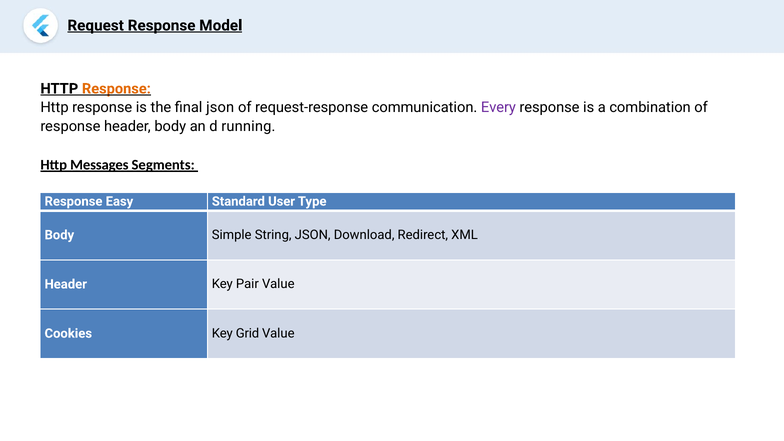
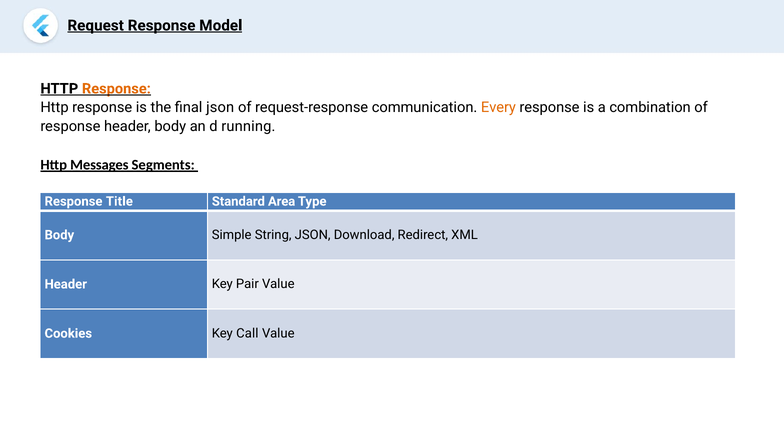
Every colour: purple -> orange
Easy: Easy -> Title
User: User -> Area
Grid: Grid -> Call
